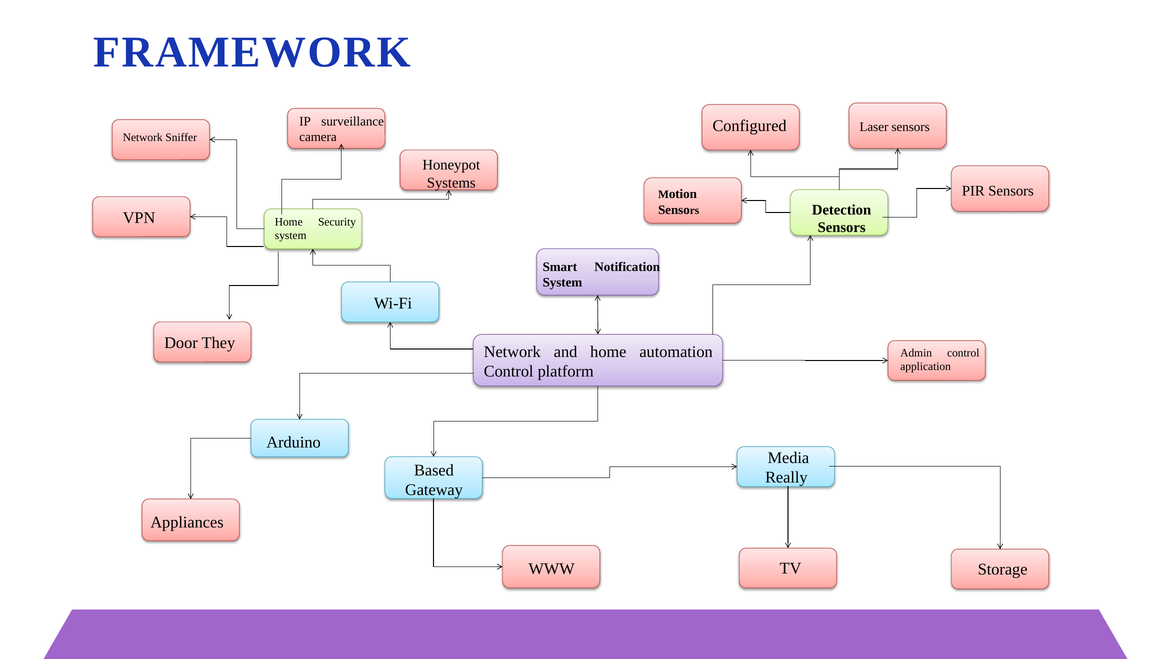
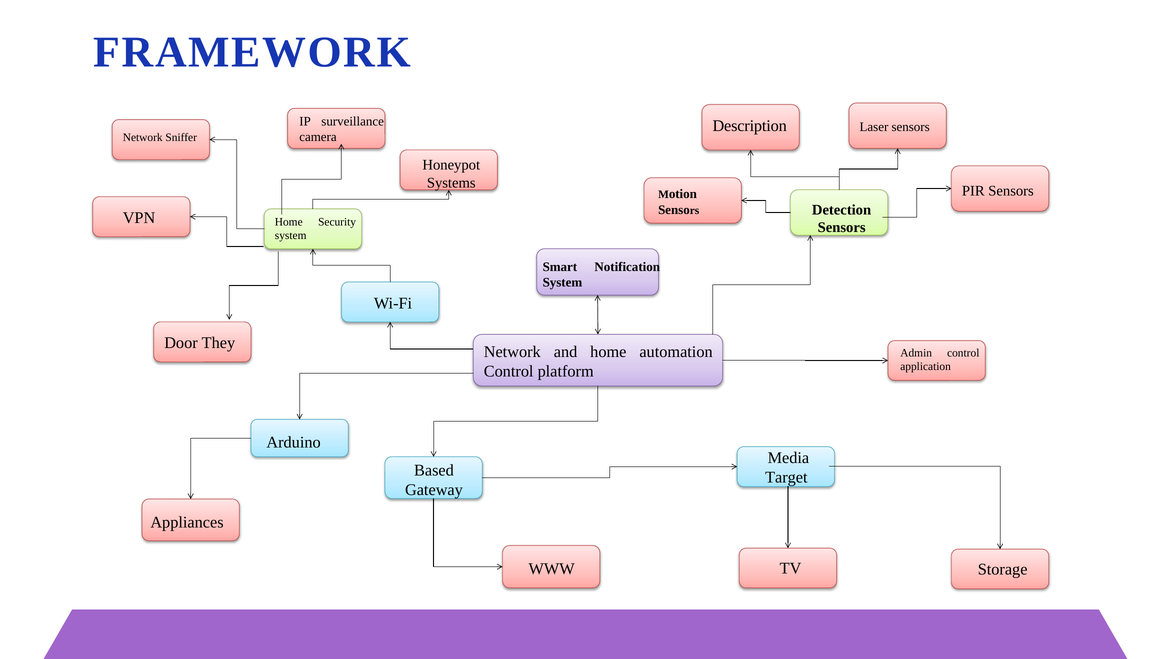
Configured: Configured -> Description
Really: Really -> Target
